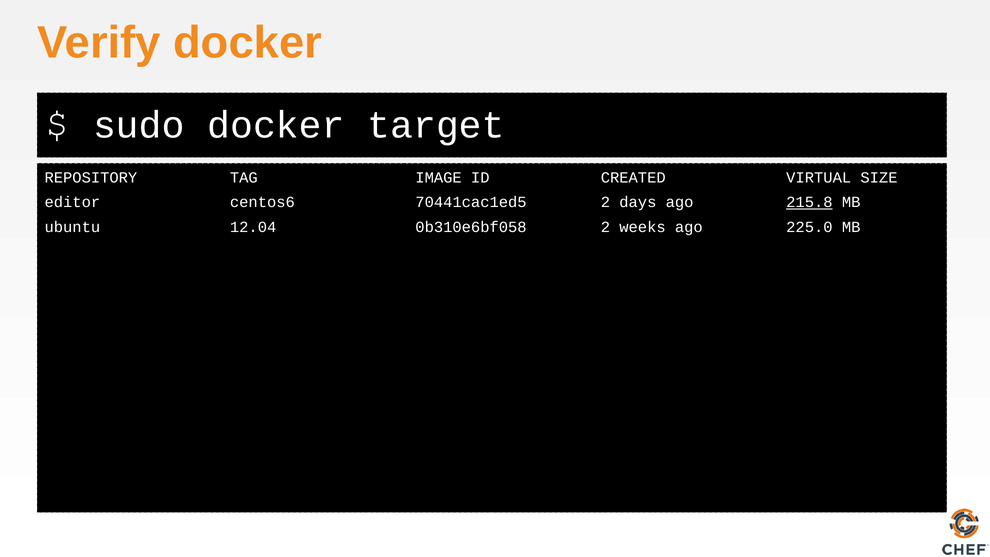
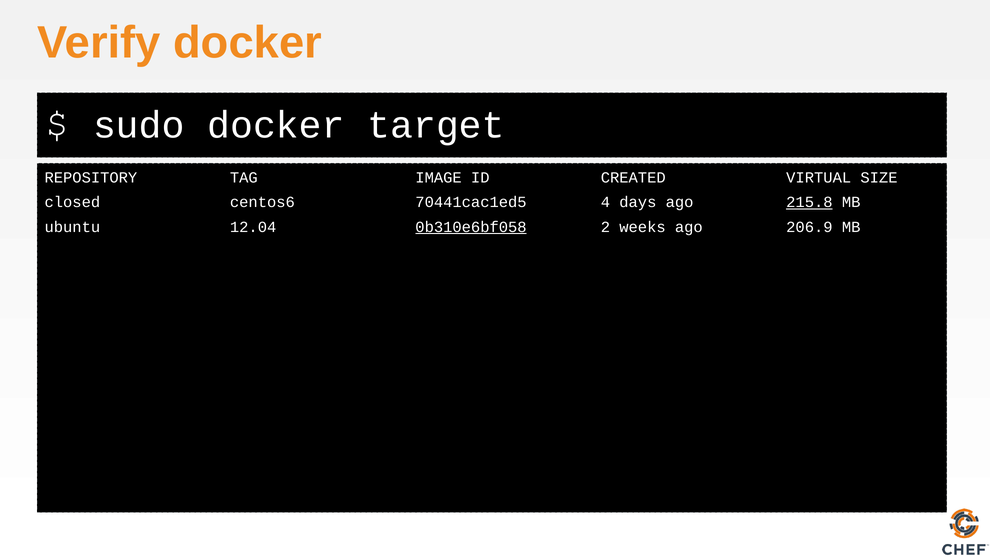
editor: editor -> closed
70441cac1ed5 2: 2 -> 4
0b310e6bf058 underline: none -> present
225.0: 225.0 -> 206.9
